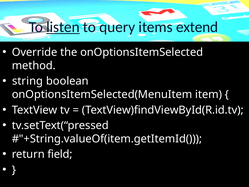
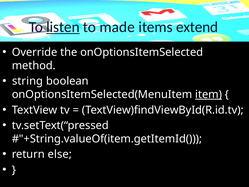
query: query -> made
item underline: none -> present
field: field -> else
